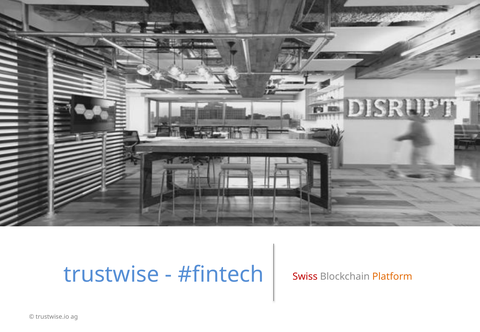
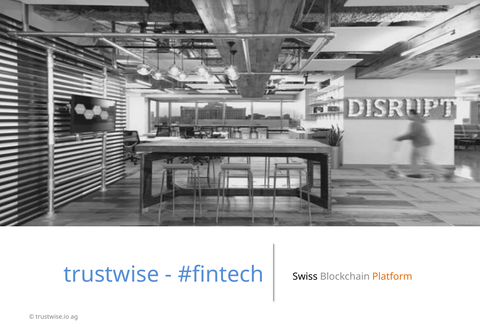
Swiss colour: red -> black
